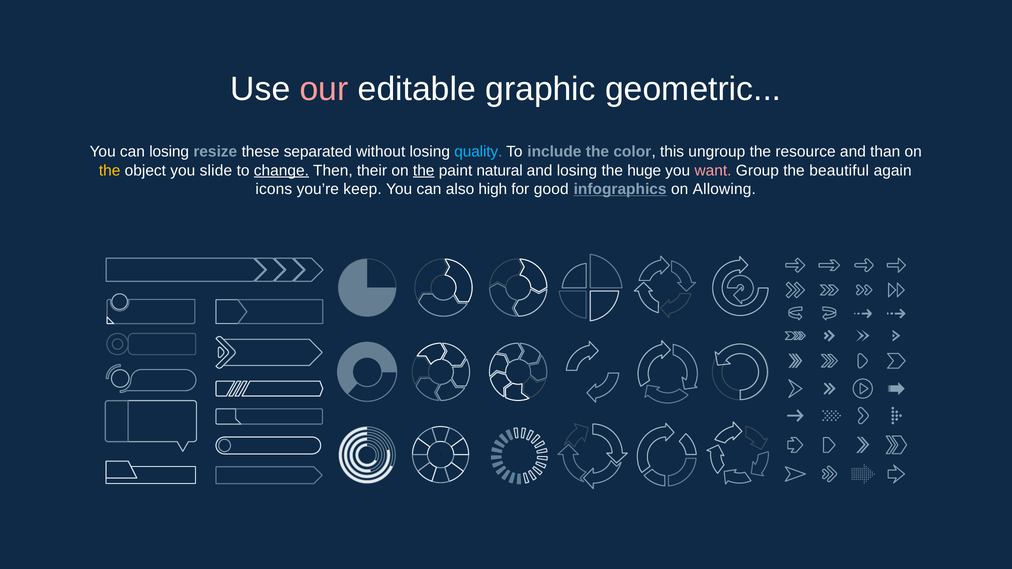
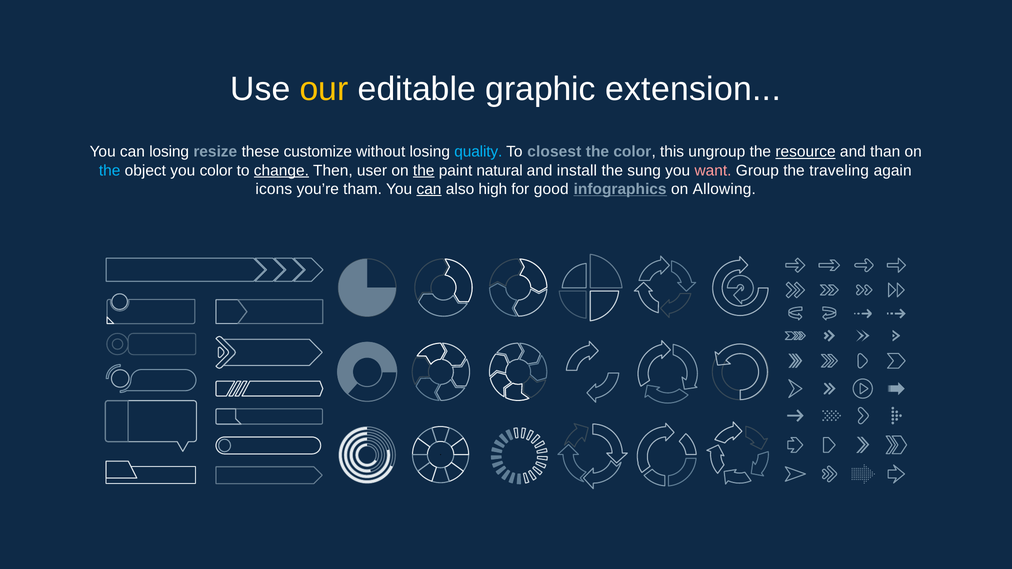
our colour: pink -> yellow
geometric: geometric -> extension
separated: separated -> customize
include: include -> closest
resource underline: none -> present
the at (110, 171) colour: yellow -> light blue
you slide: slide -> color
their: their -> user
and losing: losing -> install
huge: huge -> sung
beautiful: beautiful -> traveling
keep: keep -> tham
can at (429, 189) underline: none -> present
